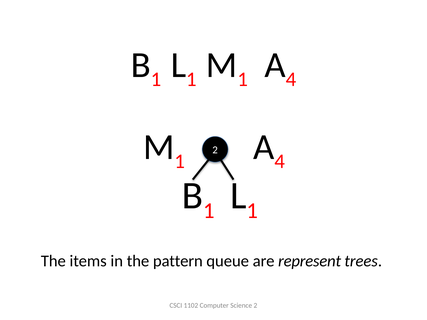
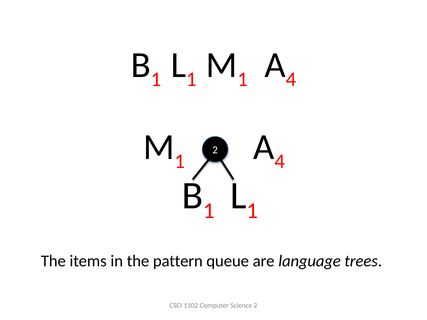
represent: represent -> language
